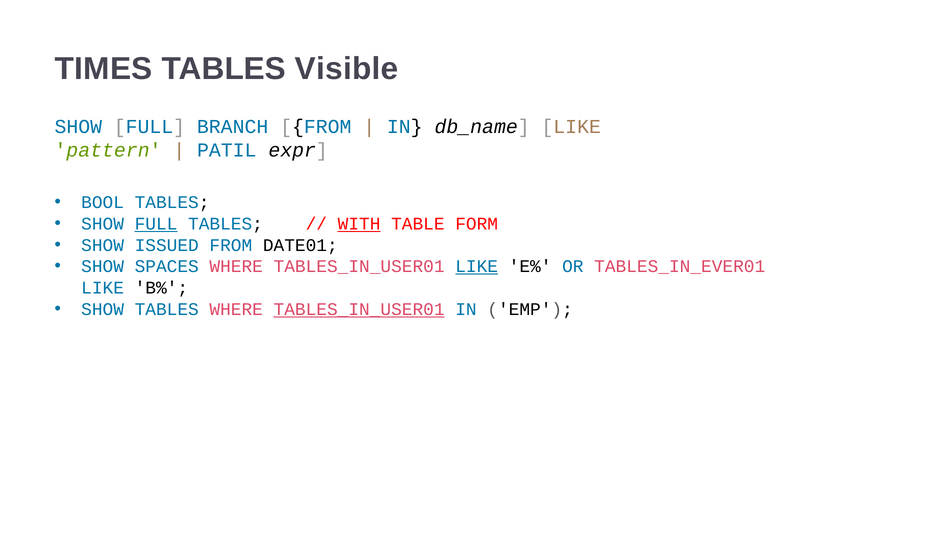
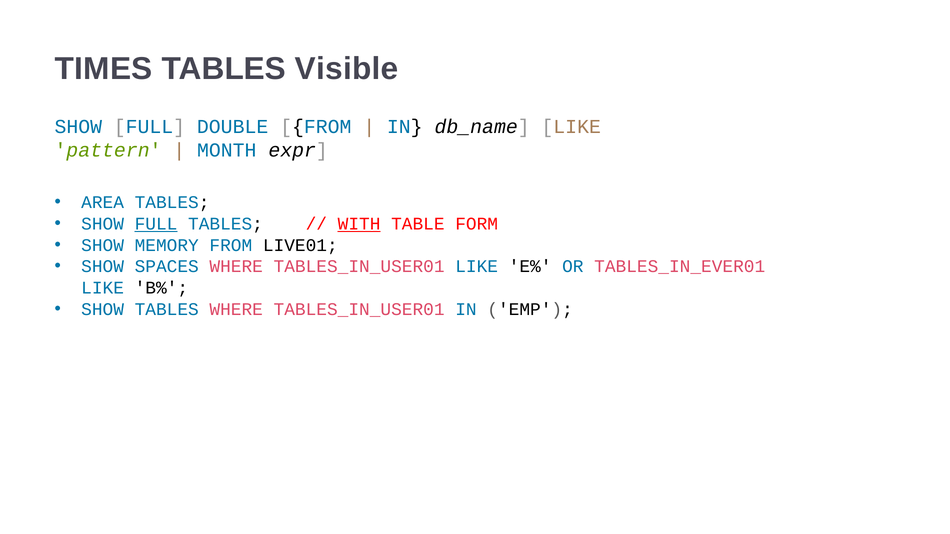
BRANCH: BRANCH -> DOUBLE
PATIL: PATIL -> MONTH
BOOL: BOOL -> AREA
ISSUED: ISSUED -> MEMORY
DATE01: DATE01 -> LIVE01
LIKE at (477, 267) underline: present -> none
TABLES_IN_USER01 at (359, 309) underline: present -> none
